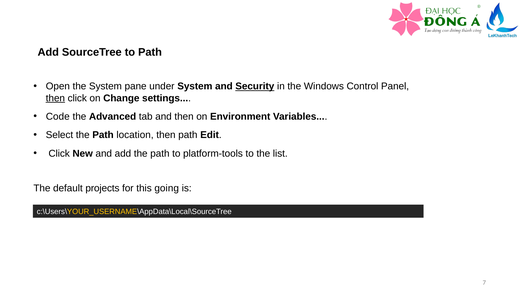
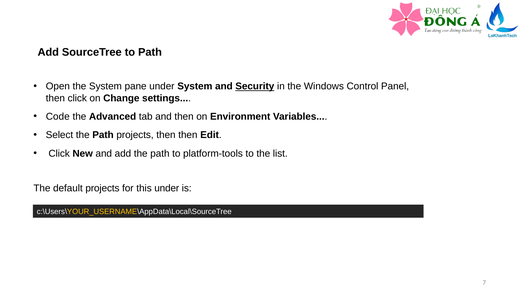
then at (55, 98) underline: present -> none
Path location: location -> projects
then path: path -> then
this going: going -> under
